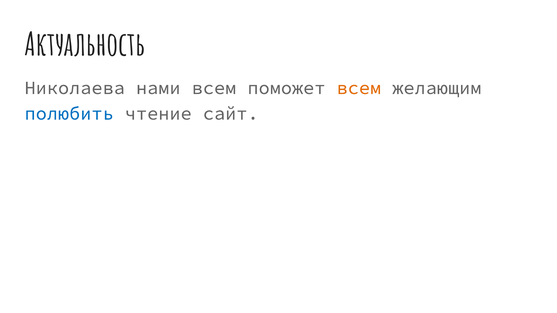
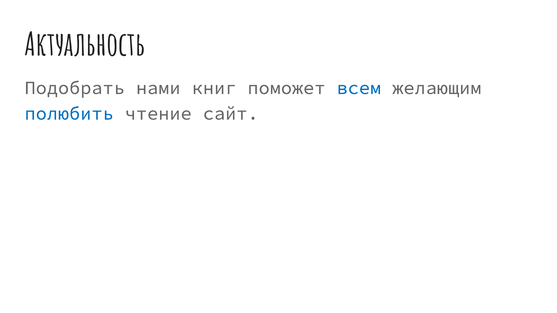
Николаева: Николаева -> Подобрать
нами всем: всем -> книг
всем at (359, 88) colour: orange -> blue
